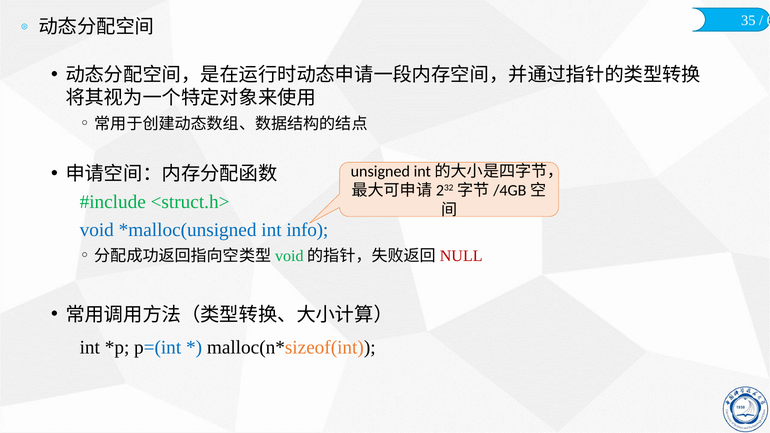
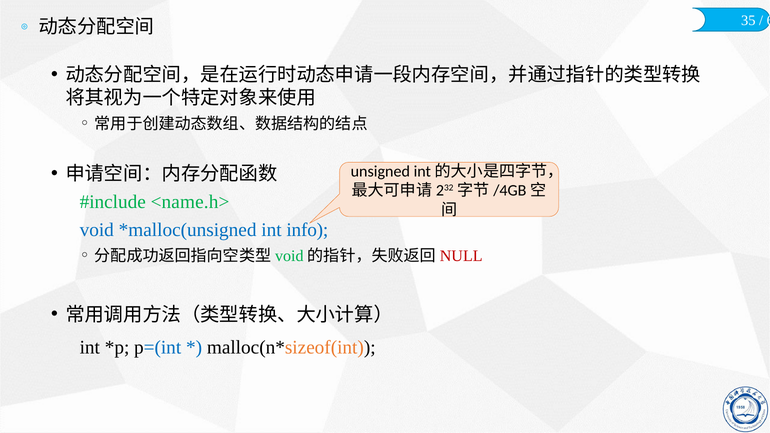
<struct.h>: <struct.h> -> <name.h>
